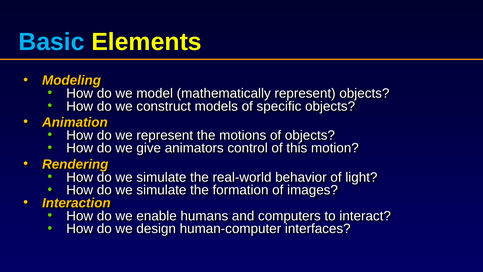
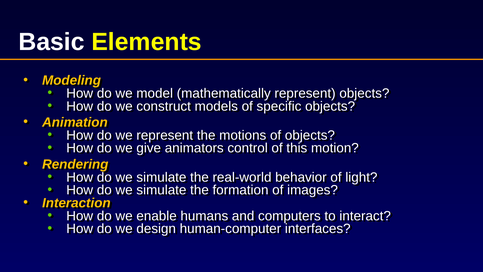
Basic colour: light blue -> white
